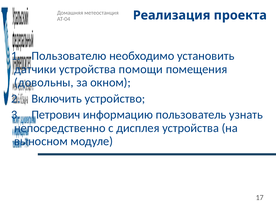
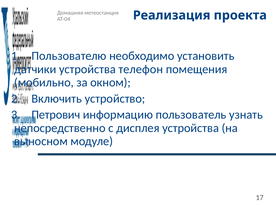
помощи: помощи -> телефон
довольны: довольны -> мобильно
